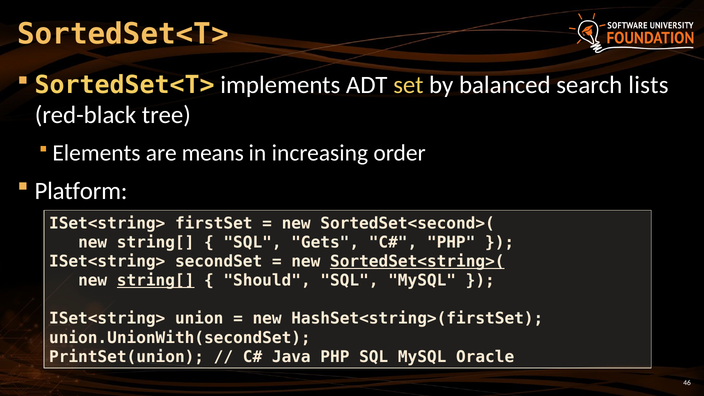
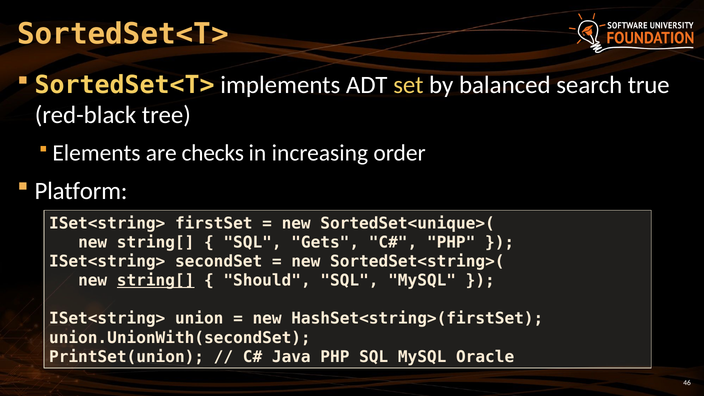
lists: lists -> true
means: means -> checks
SortedSet<second>(: SortedSet<second>( -> SortedSet<unique>(
SortedSet<string>( underline: present -> none
